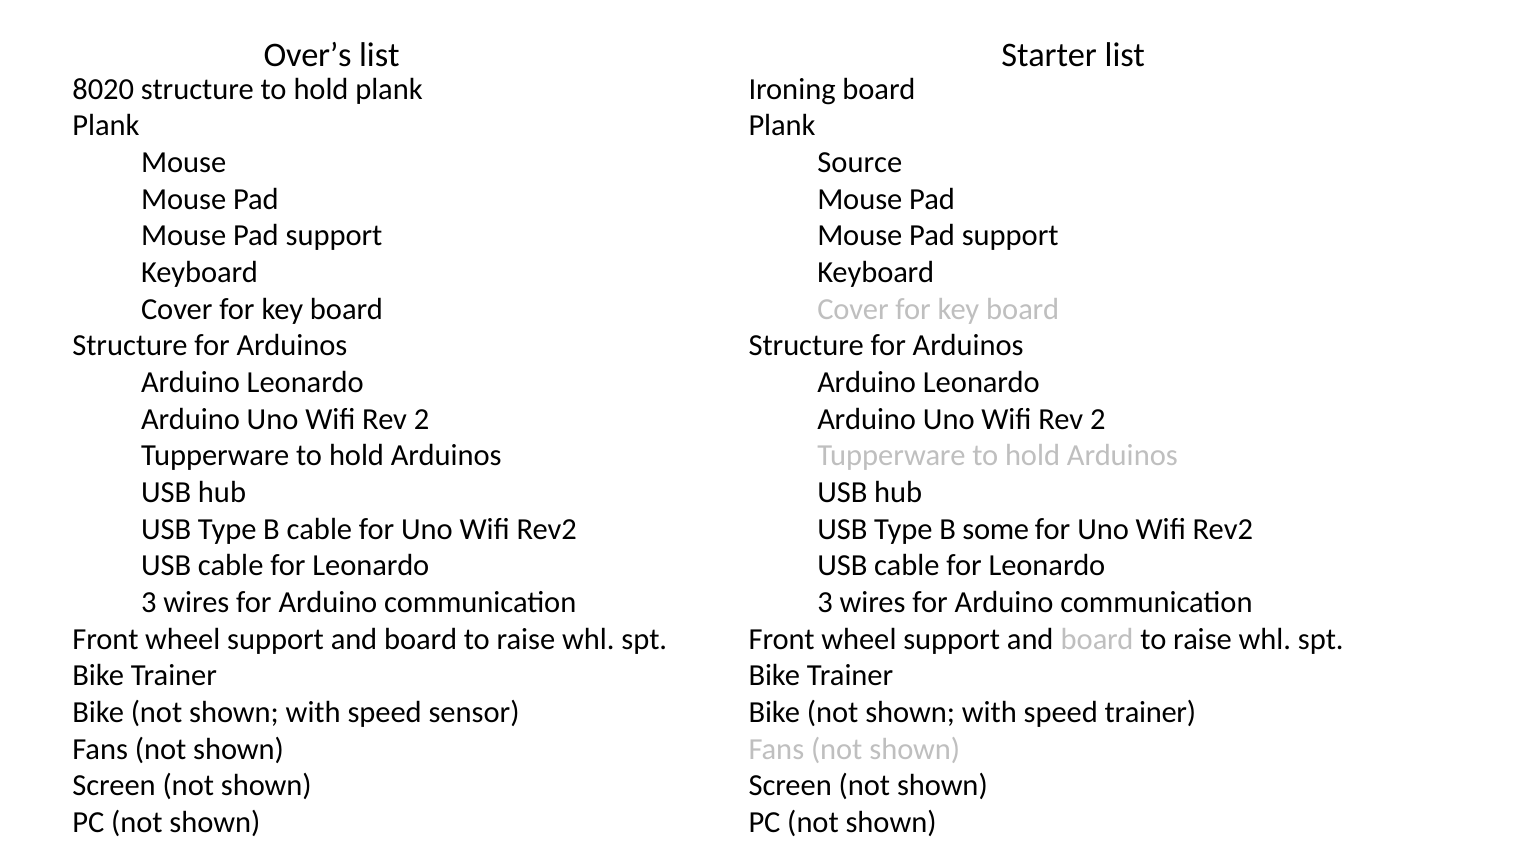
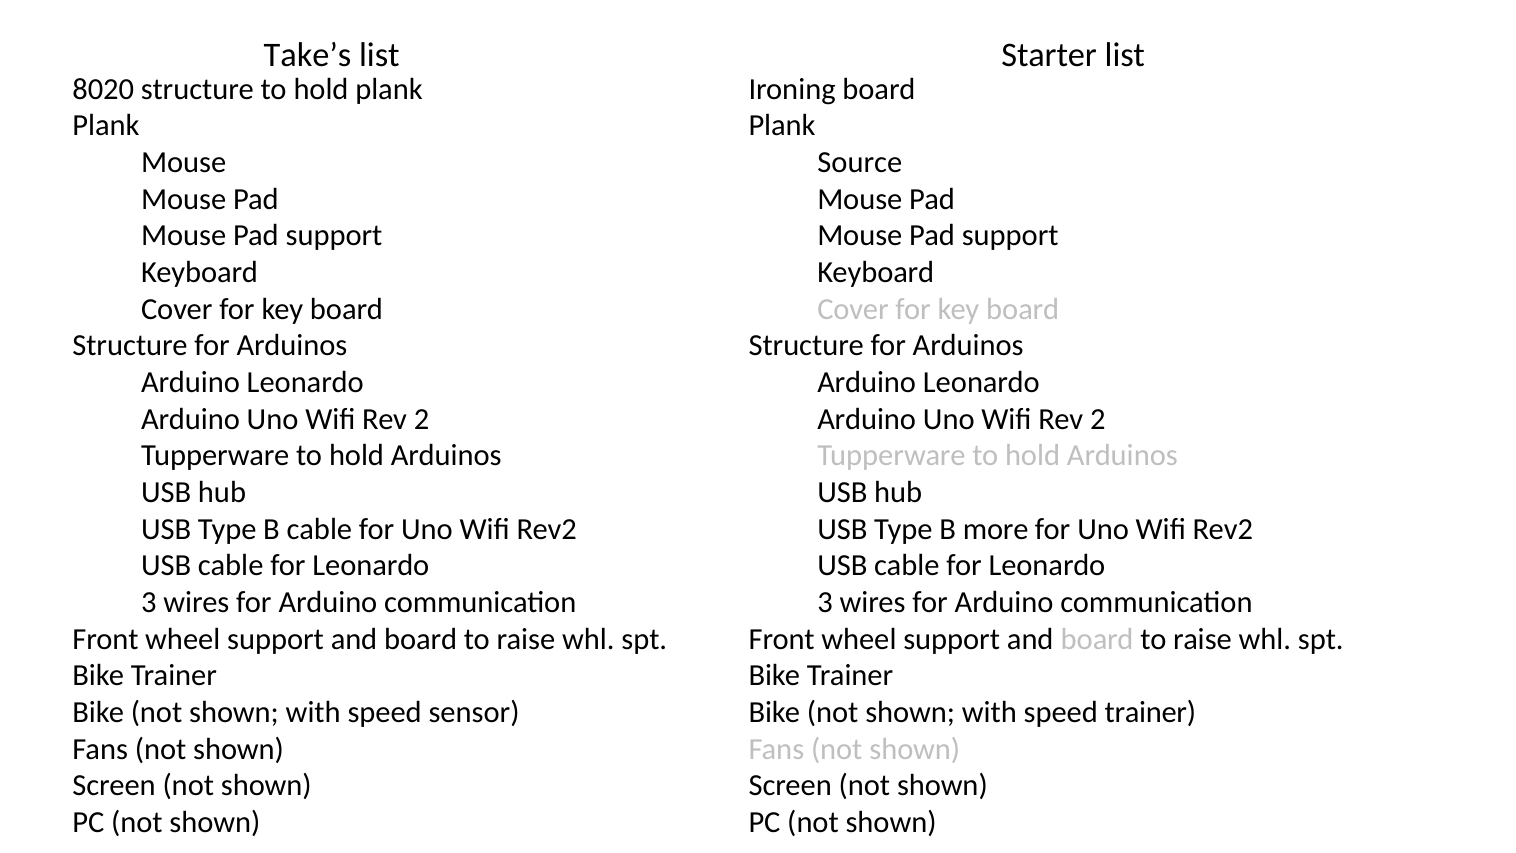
Over’s: Over’s -> Take’s
some: some -> more
